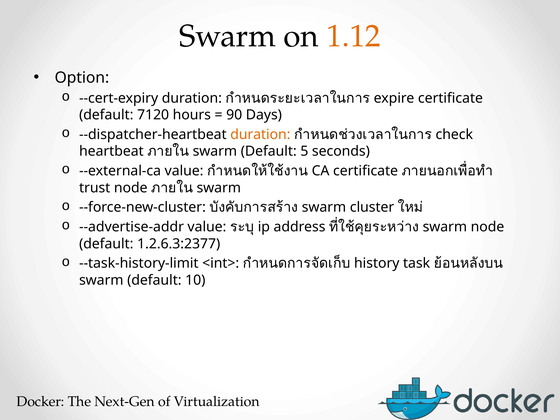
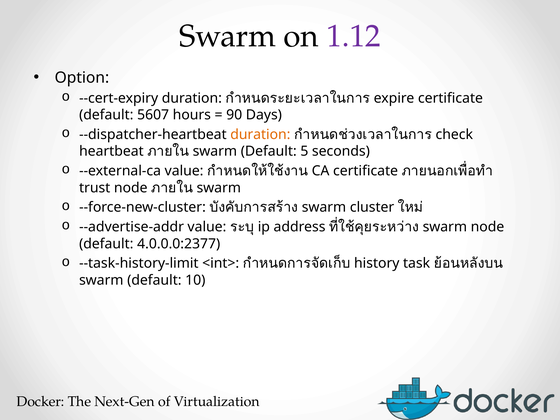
1.12 colour: orange -> purple
7120: 7120 -> 5607
1.2.6.3:2377: 1.2.6.3:2377 -> 4.0.0.0:2377
